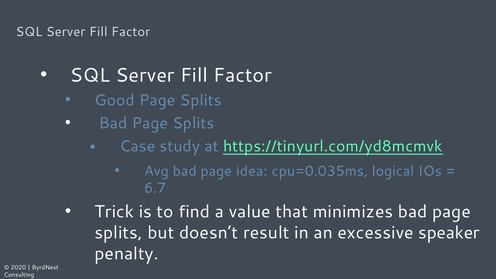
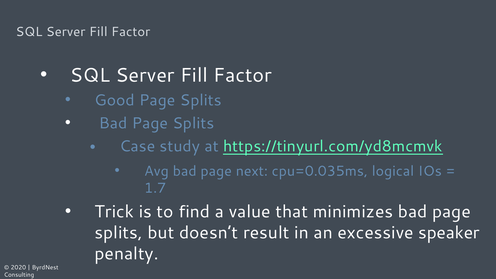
idea: idea -> next
6.7: 6.7 -> 1.7
